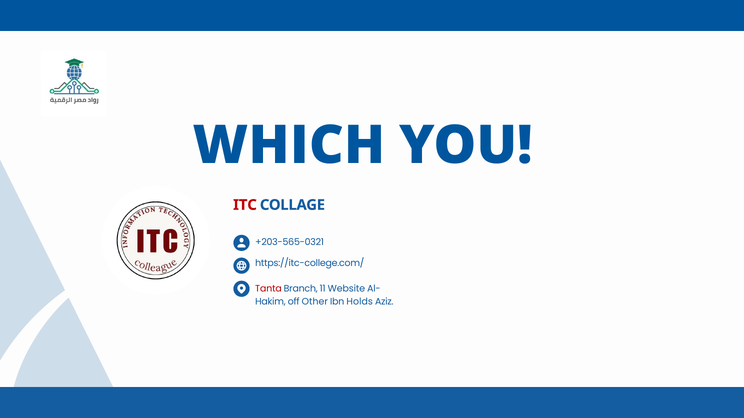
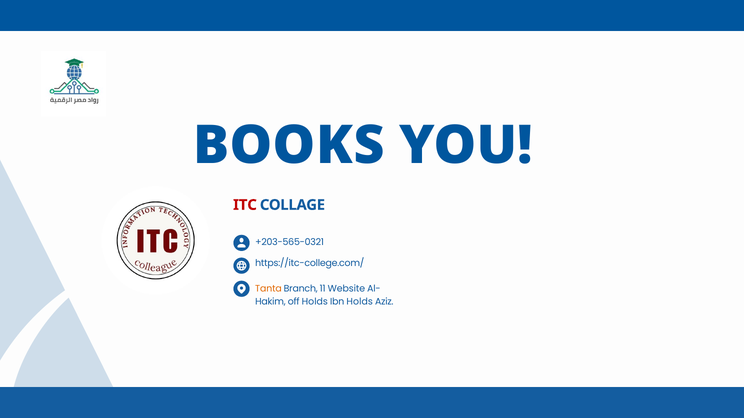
WHICH: WHICH -> BOOKS
Tanta colour: red -> orange
off Other: Other -> Holds
